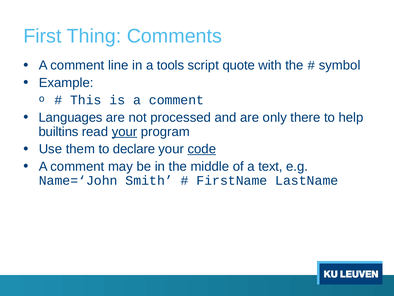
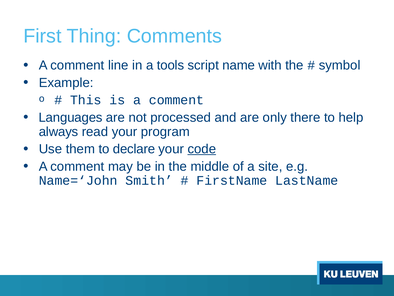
quote: quote -> name
builtins: builtins -> always
your at (125, 131) underline: present -> none
text: text -> site
